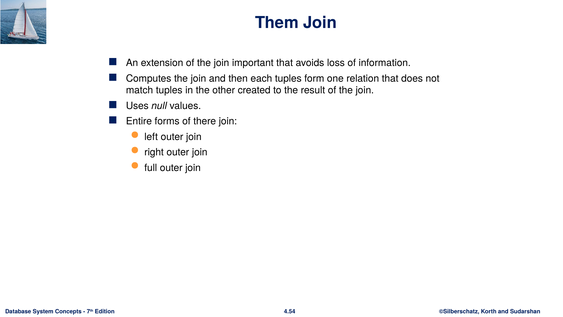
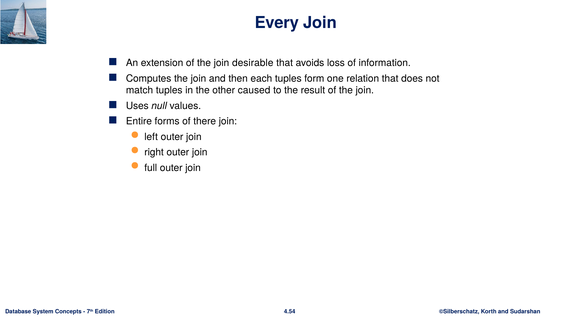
Them: Them -> Every
important: important -> desirable
created: created -> caused
